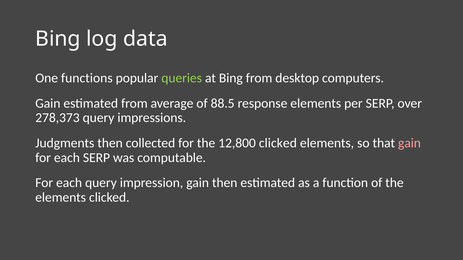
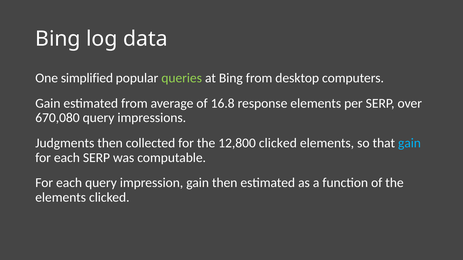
functions: functions -> simplified
88.5: 88.5 -> 16.8
278,373: 278,373 -> 670,080
gain at (409, 143) colour: pink -> light blue
